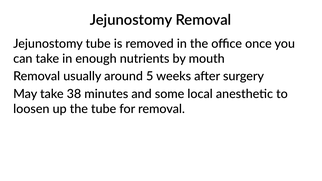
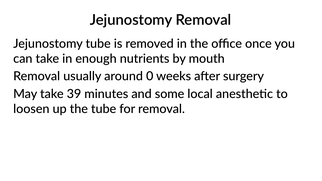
5: 5 -> 0
38: 38 -> 39
